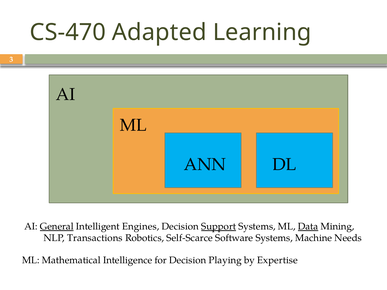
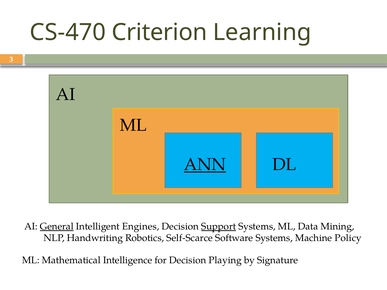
Adapted: Adapted -> Criterion
ANN underline: none -> present
Data underline: present -> none
Transactions: Transactions -> Handwriting
Needs: Needs -> Policy
Expertise: Expertise -> Signature
